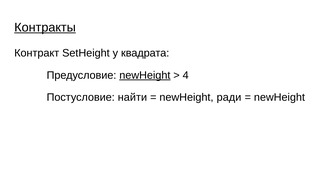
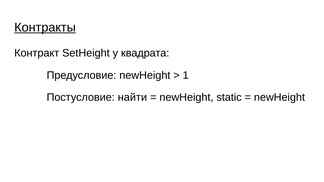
newHeight at (145, 75) underline: present -> none
4: 4 -> 1
ради: ради -> static
